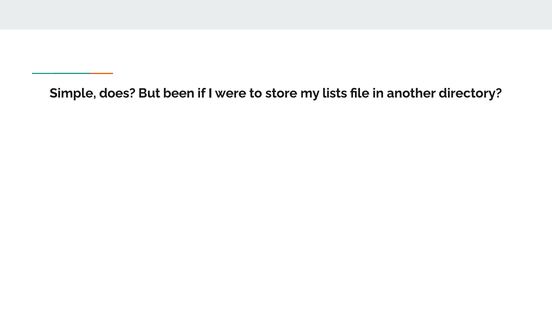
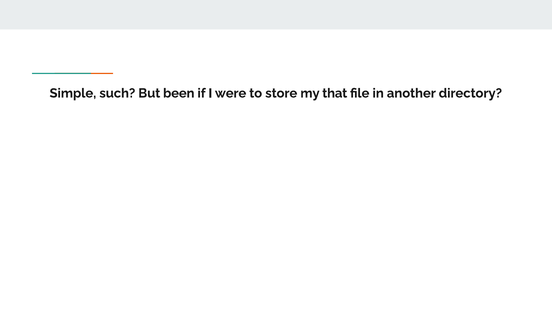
does: does -> such
lists: lists -> that
